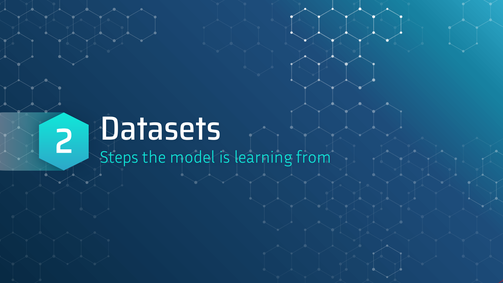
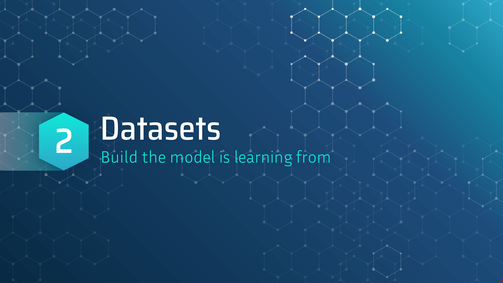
Steps: Steps -> Build
